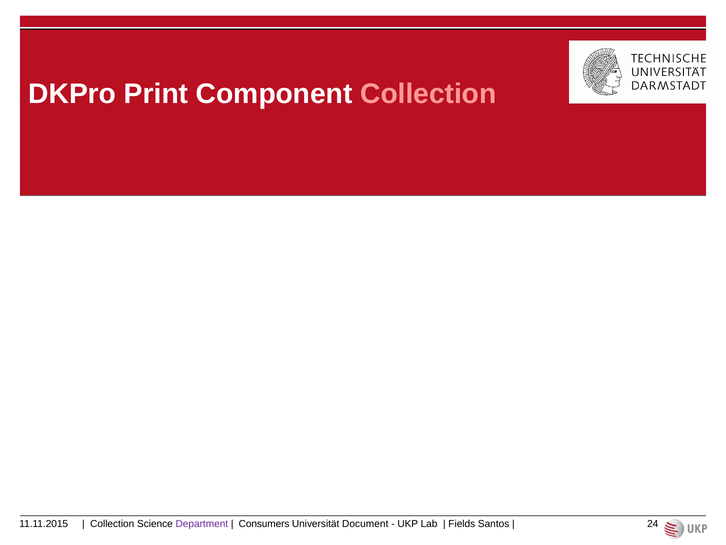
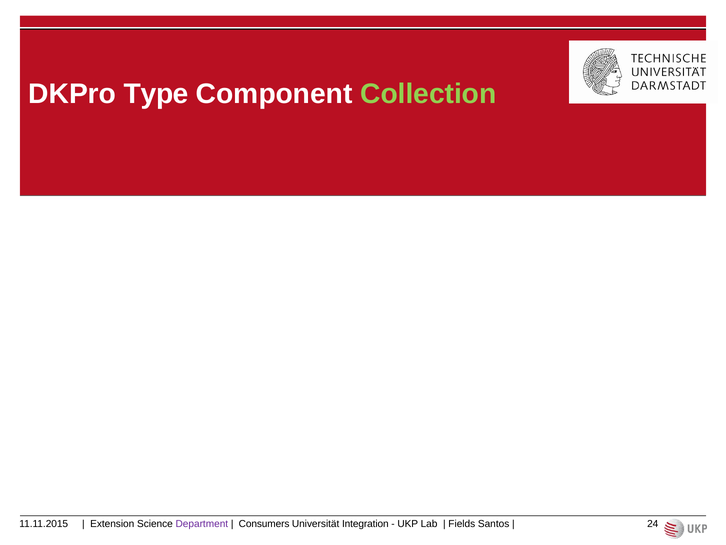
Print: Print -> Type
Collection at (428, 94) colour: pink -> light green
Collection at (112, 524): Collection -> Extension
Document: Document -> Integration
